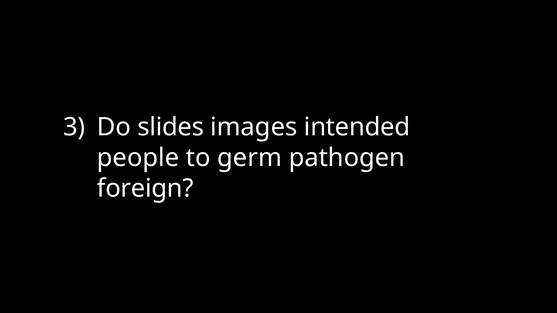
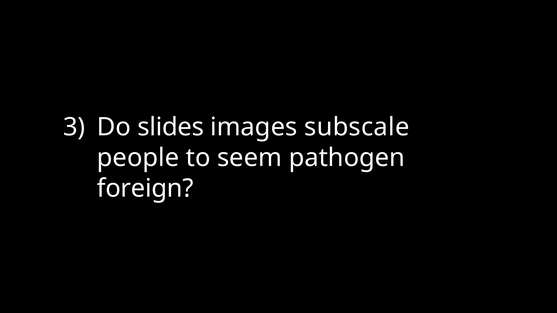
intended: intended -> subscale
germ: germ -> seem
